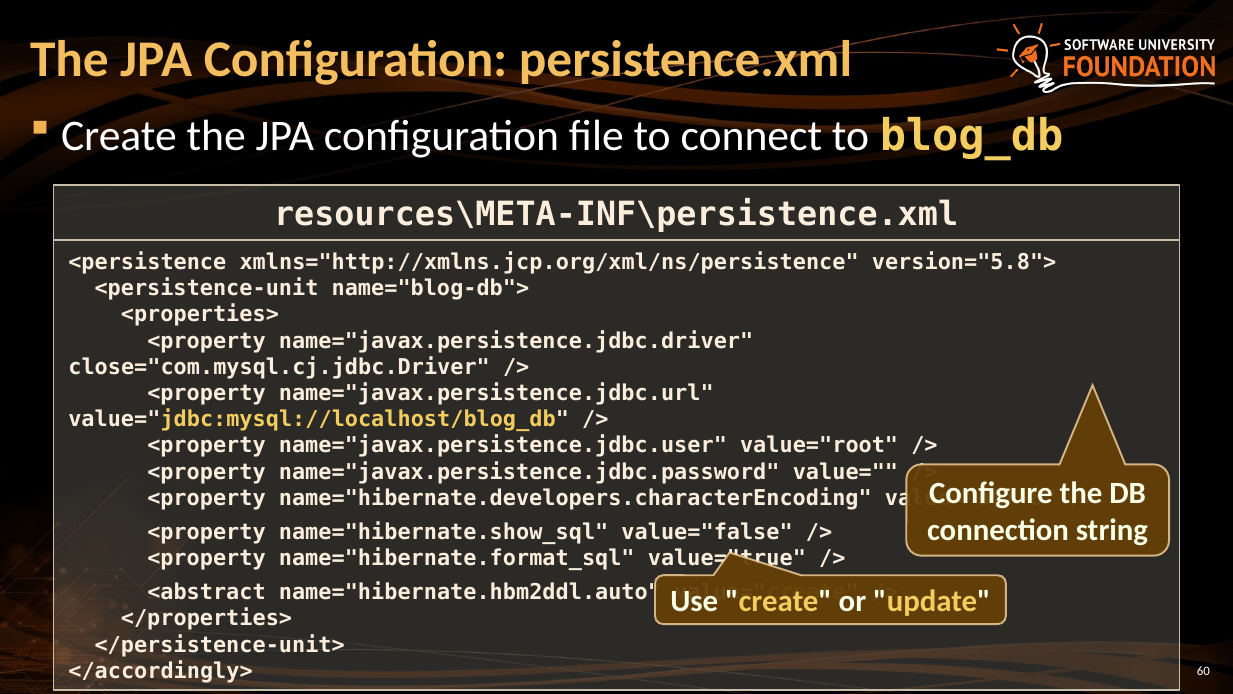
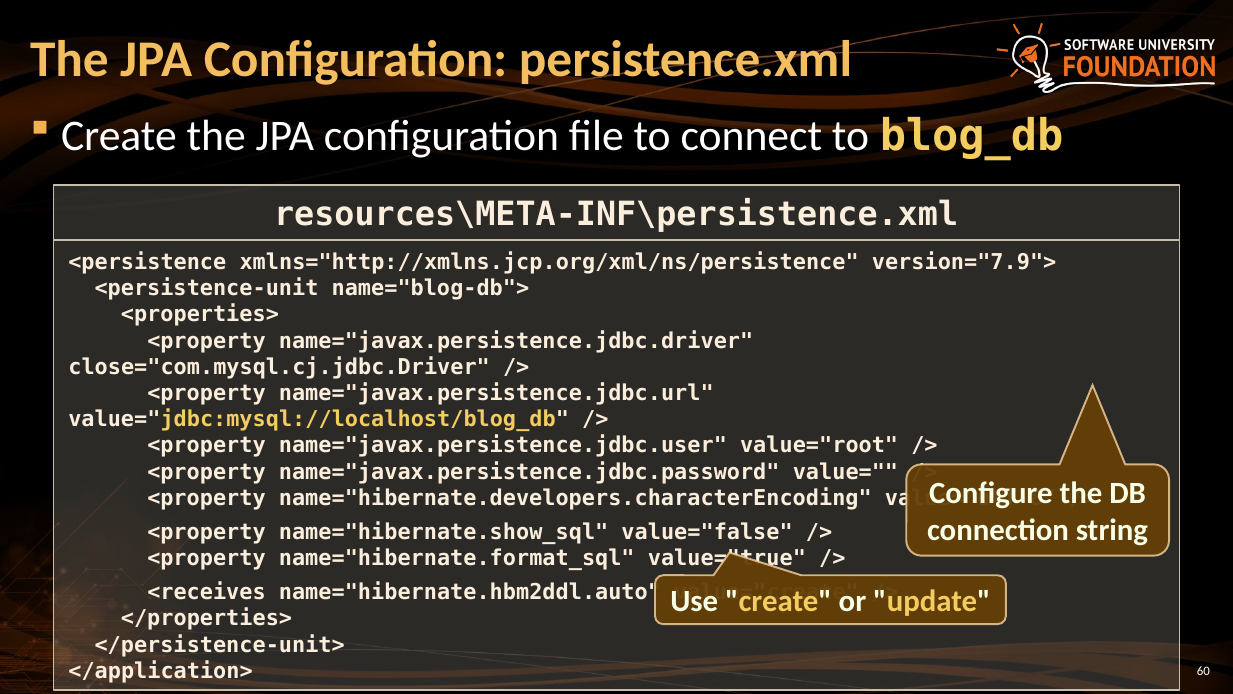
version="5.8">: version="5.8"> -> version="7.9">
<abstract: <abstract -> <receives
</accordingly>: </accordingly> -> </application>
